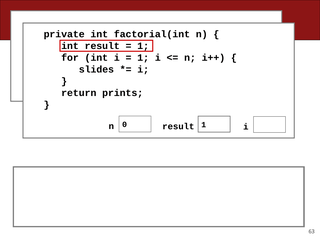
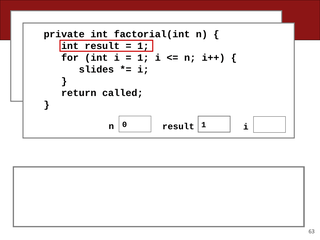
prints: prints -> called
